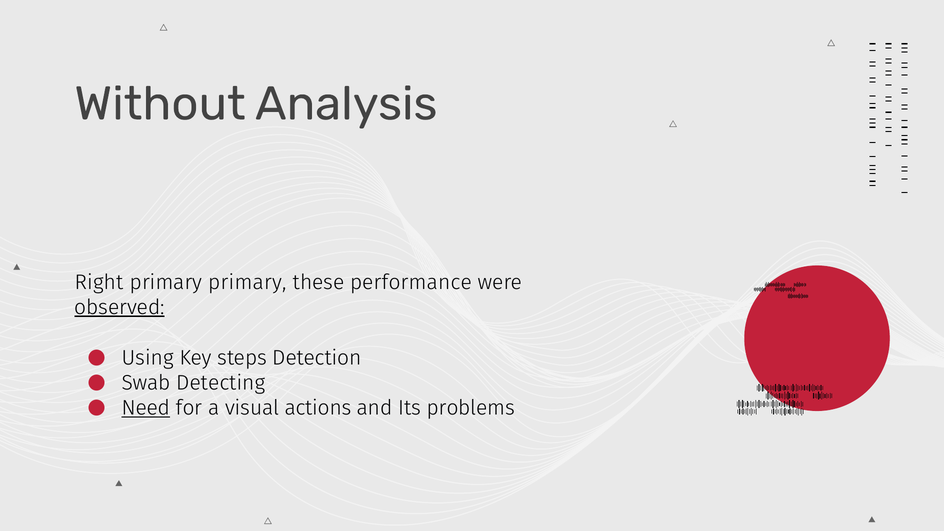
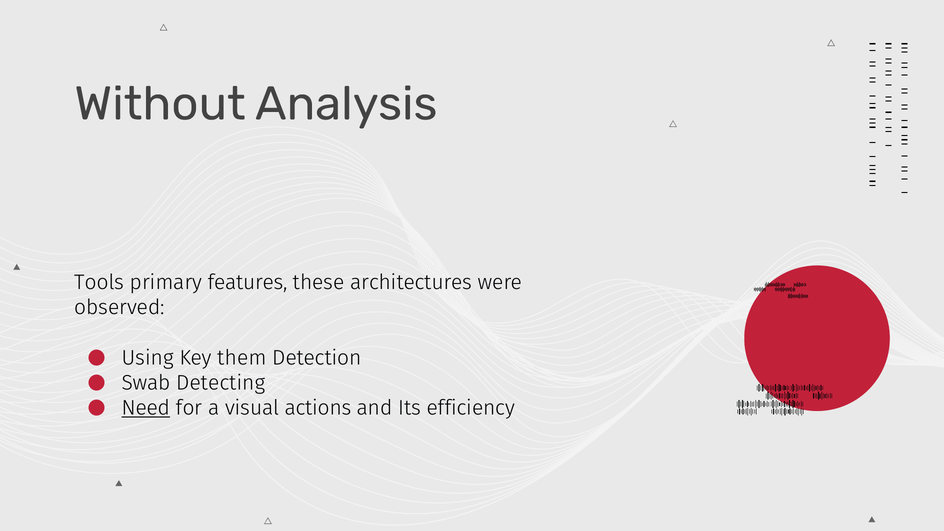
Right: Right -> Tools
primary primary: primary -> features
performance: performance -> architectures
observed underline: present -> none
steps: steps -> them
problems: problems -> efficiency
